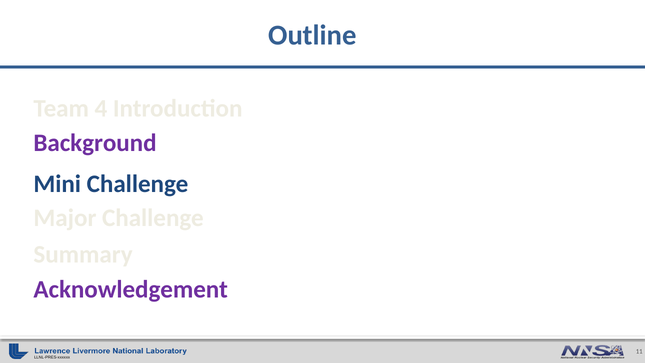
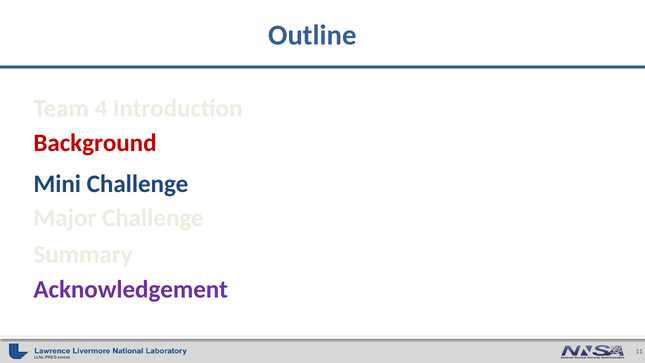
Background colour: purple -> red
